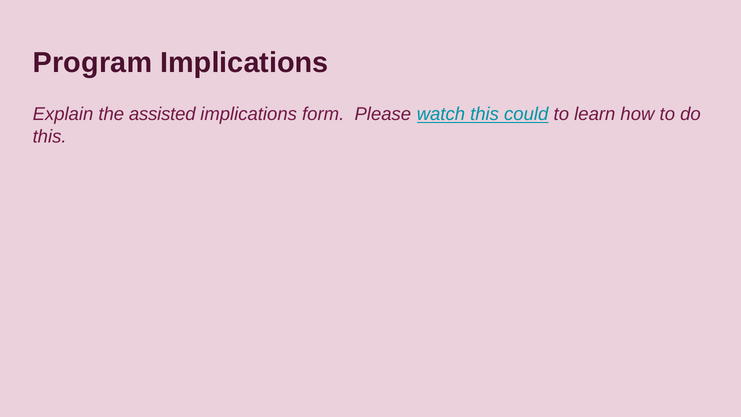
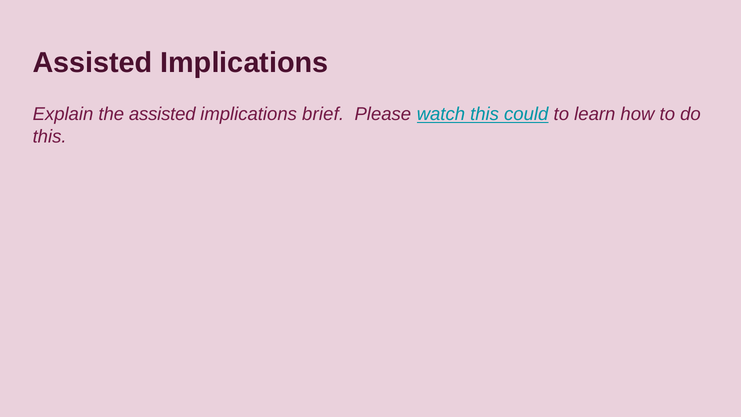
Program at (92, 63): Program -> Assisted
form: form -> brief
